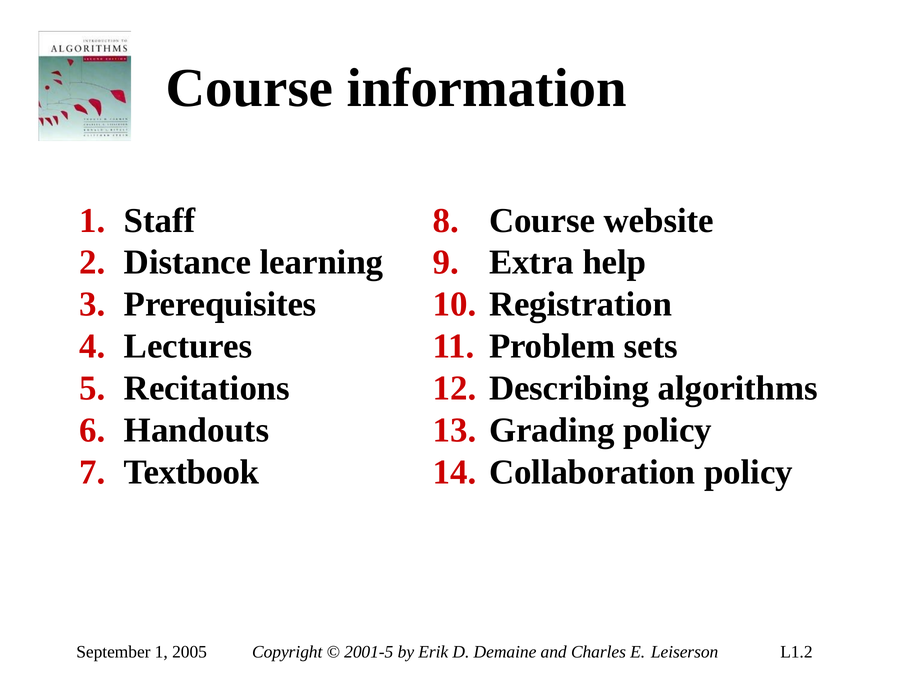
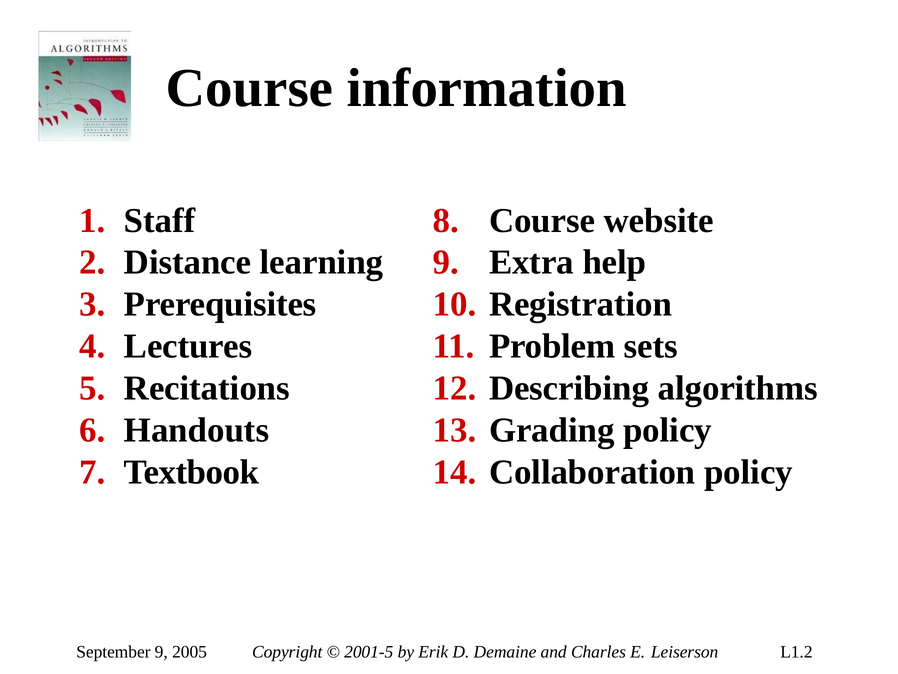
September 1: 1 -> 9
